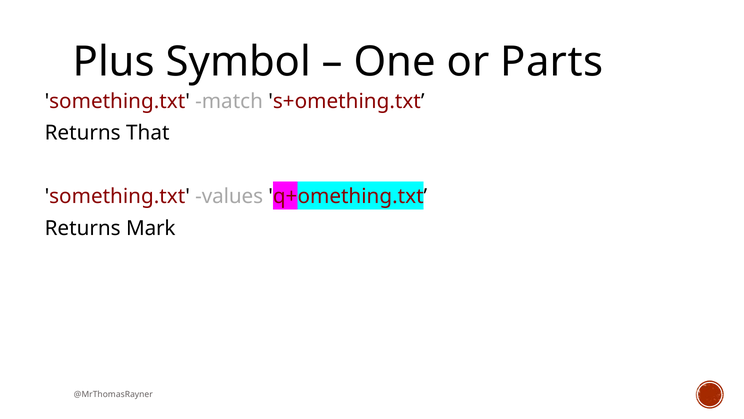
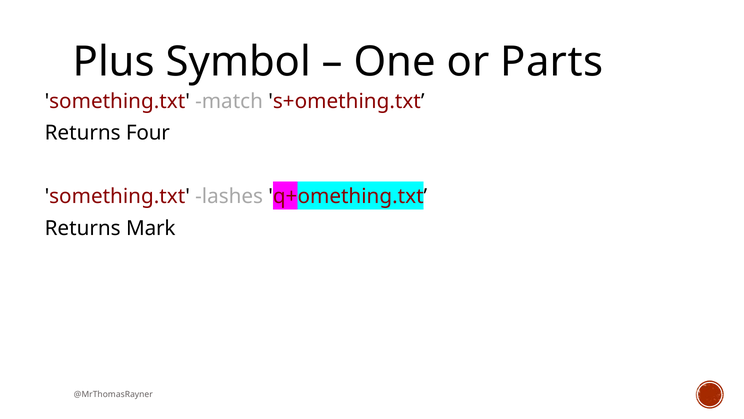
That: That -> Four
values: values -> lashes
